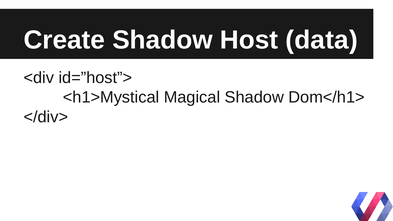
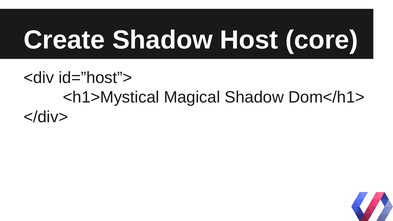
data: data -> core
